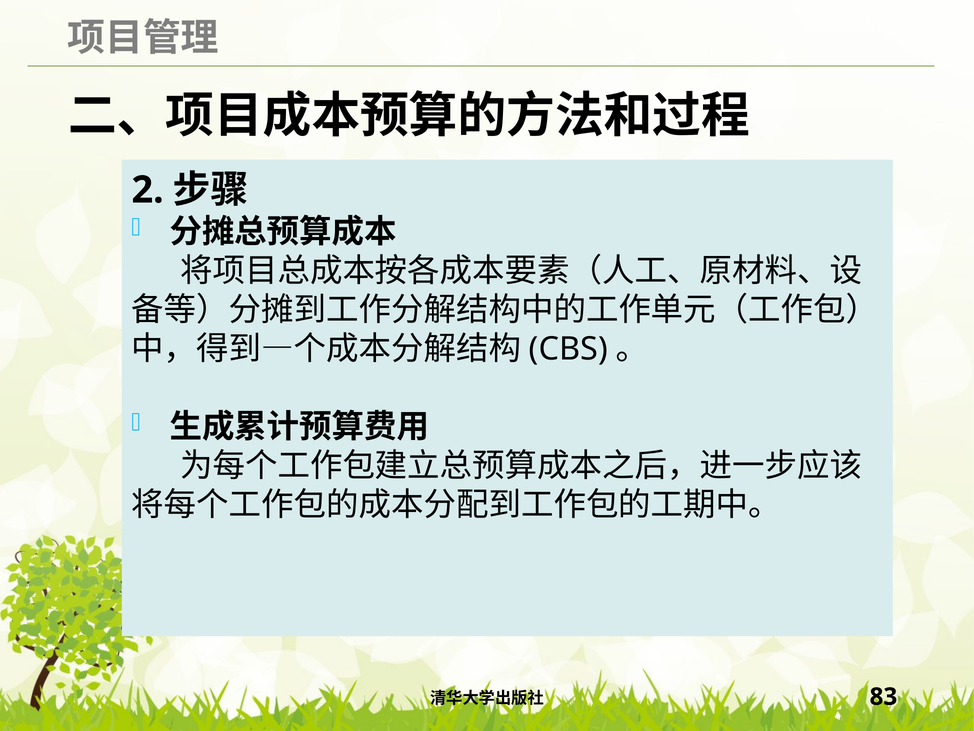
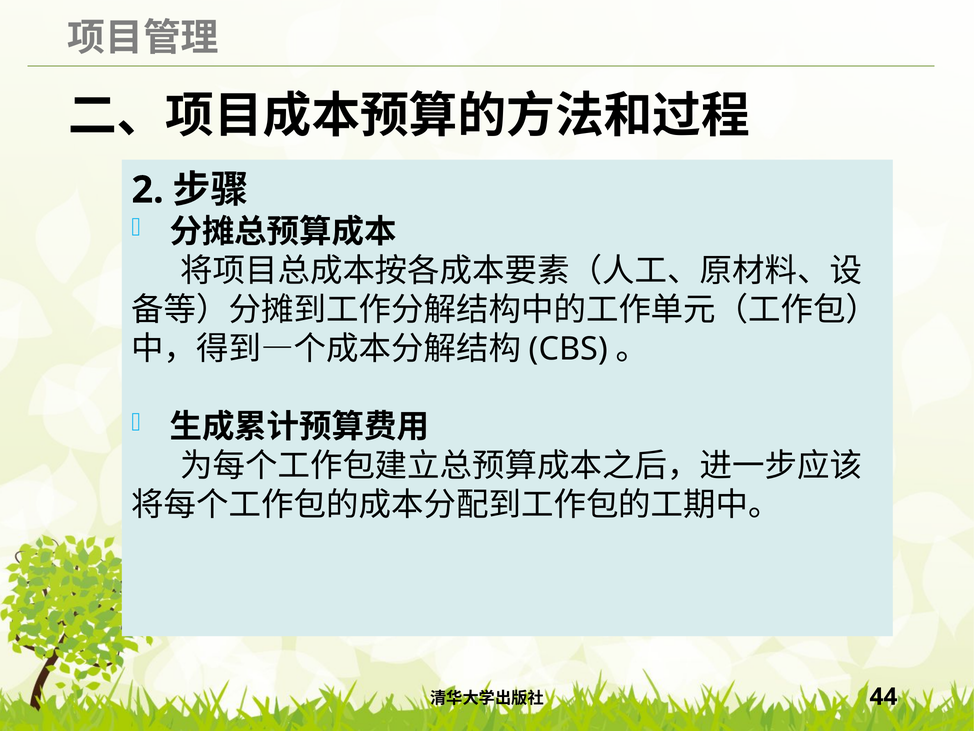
83: 83 -> 44
